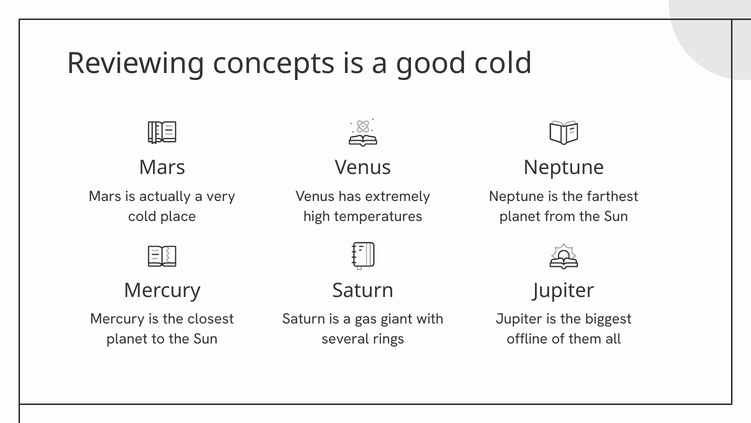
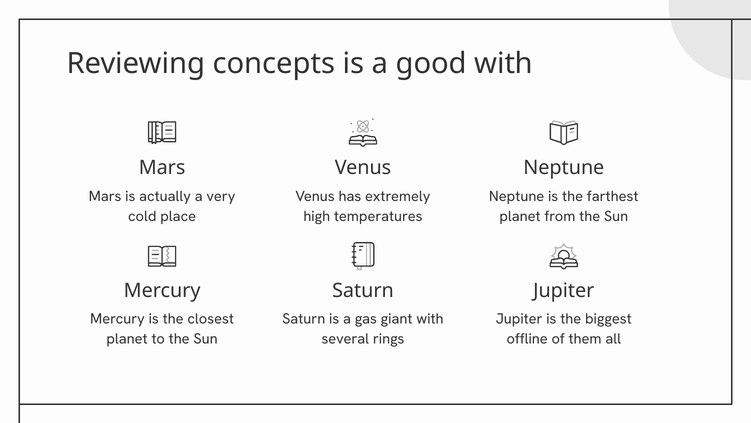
good cold: cold -> with
